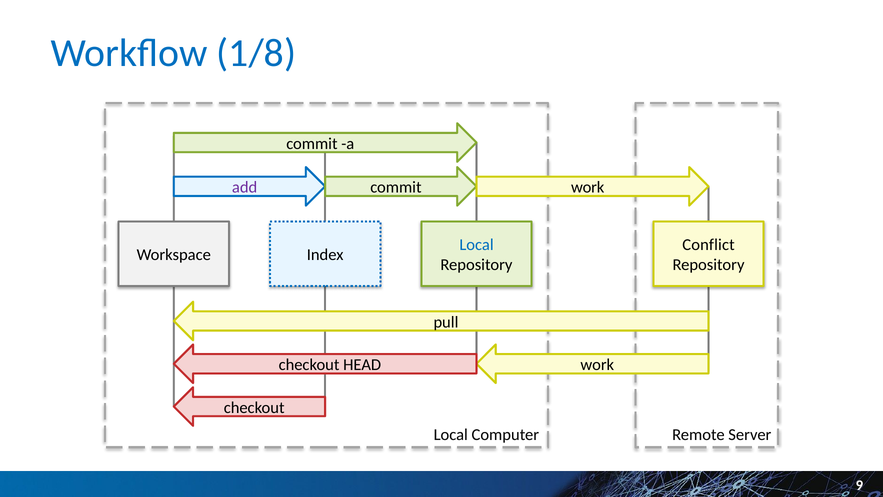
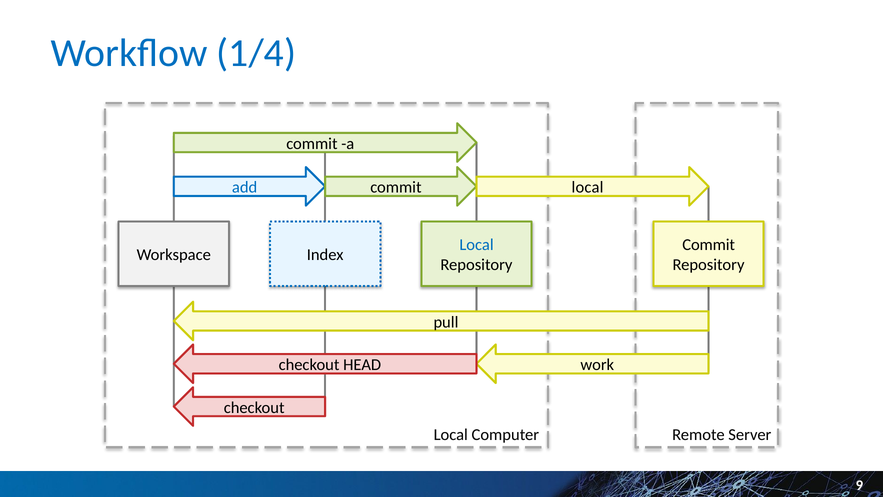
1/8: 1/8 -> 1/4
add colour: purple -> blue
work at (588, 187): work -> local
Conflict at (708, 245): Conflict -> Commit
